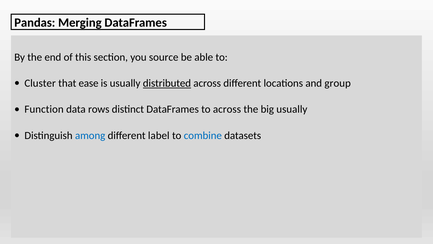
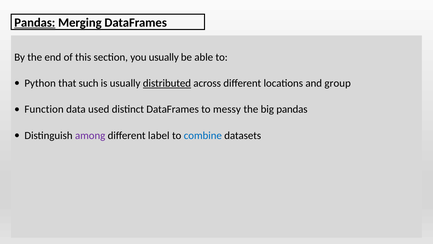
Pandas at (35, 23) underline: none -> present
you source: source -> usually
Cluster: Cluster -> Python
ease: ease -> such
rows: rows -> used
to across: across -> messy
big usually: usually -> pandas
among colour: blue -> purple
